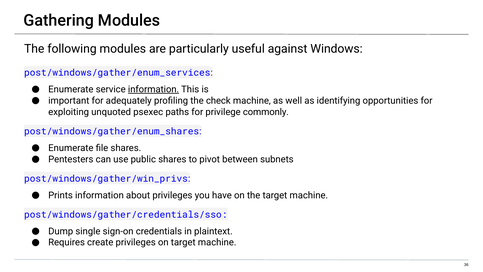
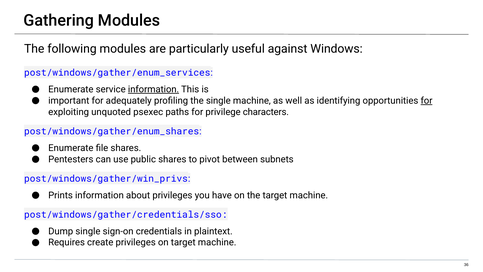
the check: check -> single
for at (427, 101) underline: none -> present
commonly: commonly -> characters
